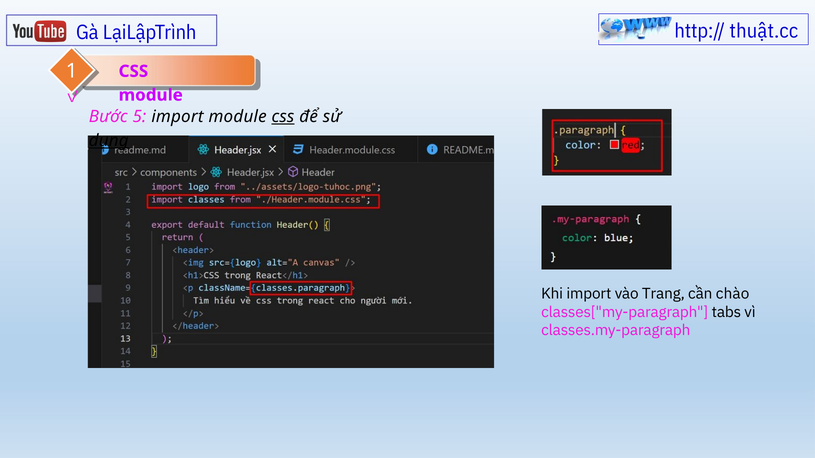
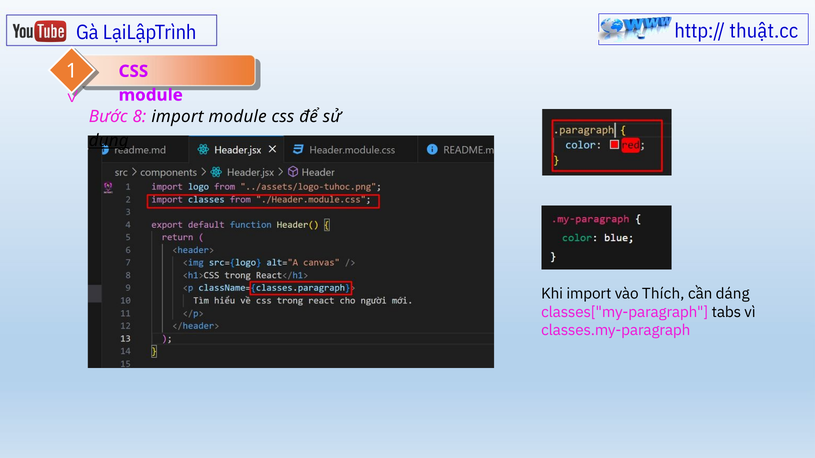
5: 5 -> 8
css at (283, 117) underline: present -> none
Trang: Trang -> Thích
chào: chào -> dáng
